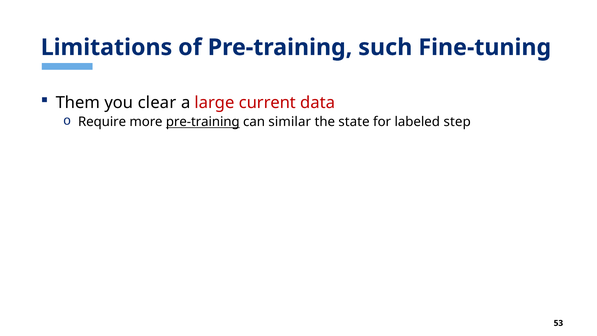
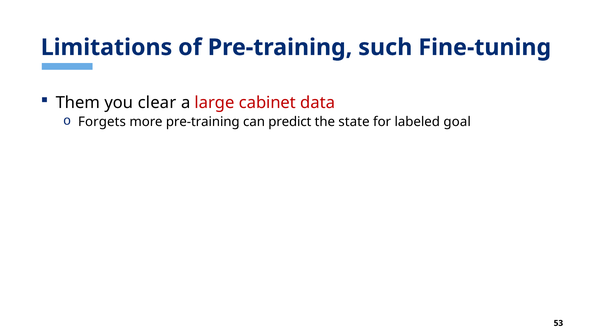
current: current -> cabinet
Require: Require -> Forgets
pre-training at (203, 122) underline: present -> none
similar: similar -> predict
step: step -> goal
